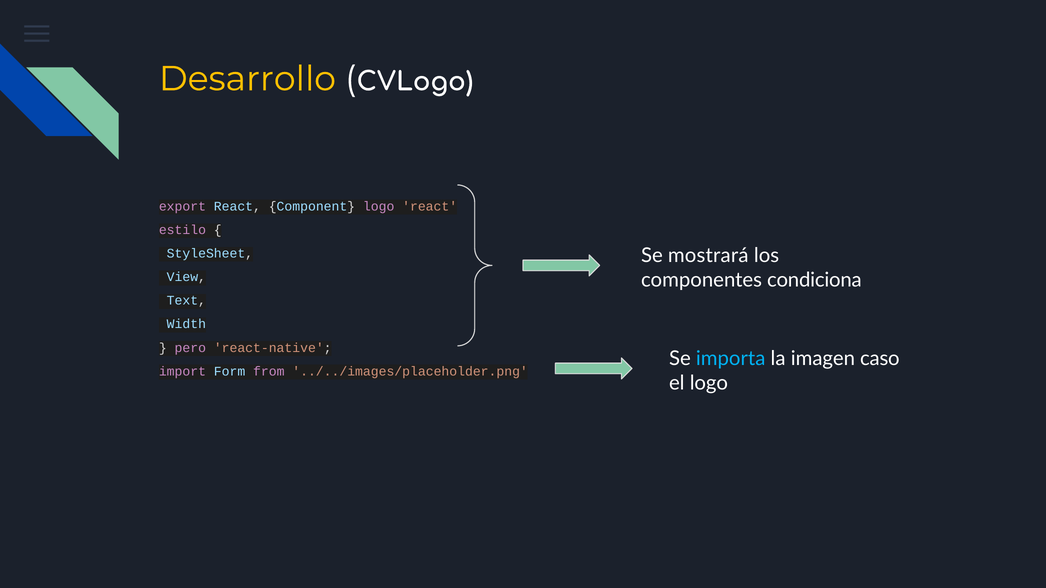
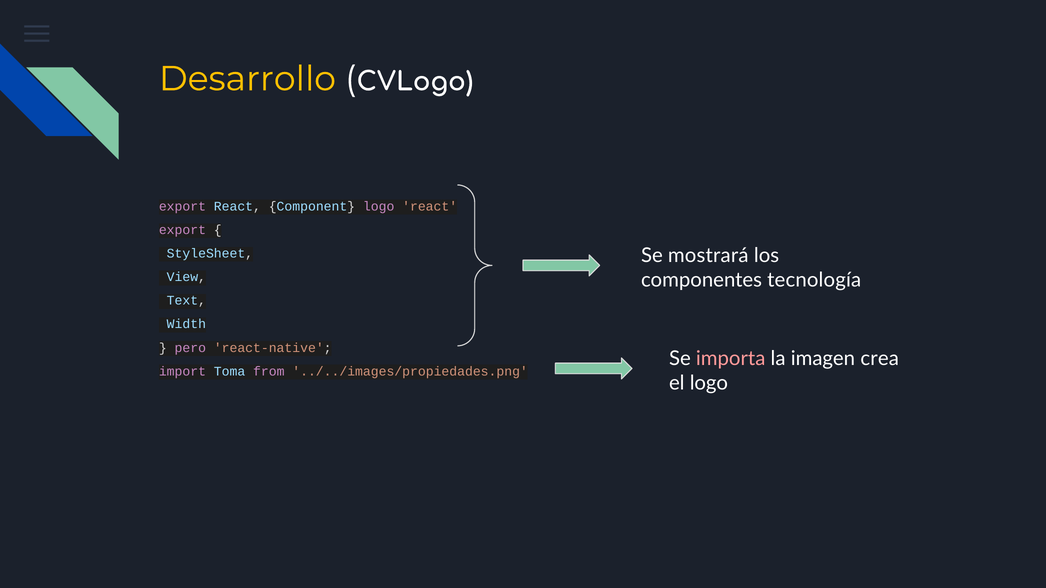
estilo at (182, 230): estilo -> export
condiciona: condiciona -> tecnología
importa colour: light blue -> pink
caso: caso -> crea
Form: Form -> Toma
../../images/placeholder.png: ../../images/placeholder.png -> ../../images/propiedades.png
